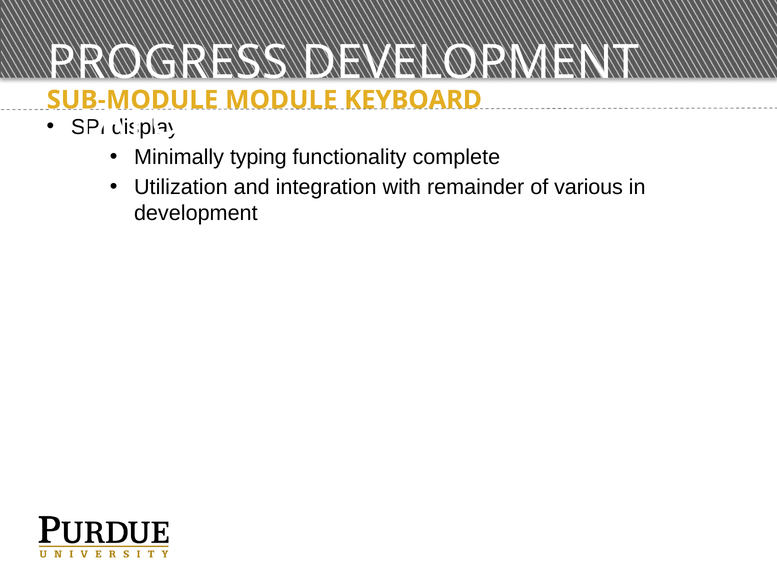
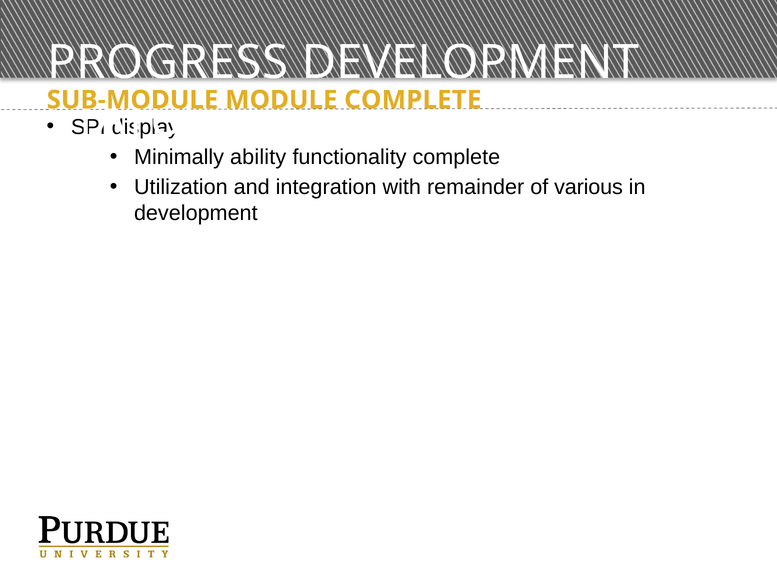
MODULE KEYBOARD: KEYBOARD -> COMPLETE
typing: typing -> ability
